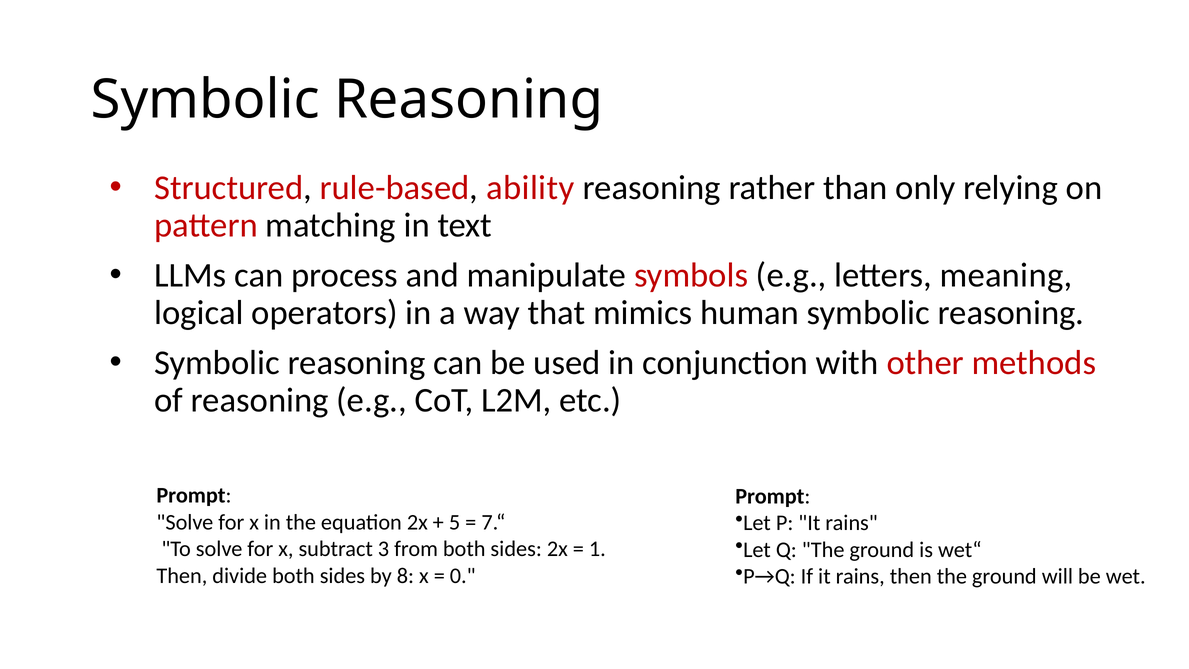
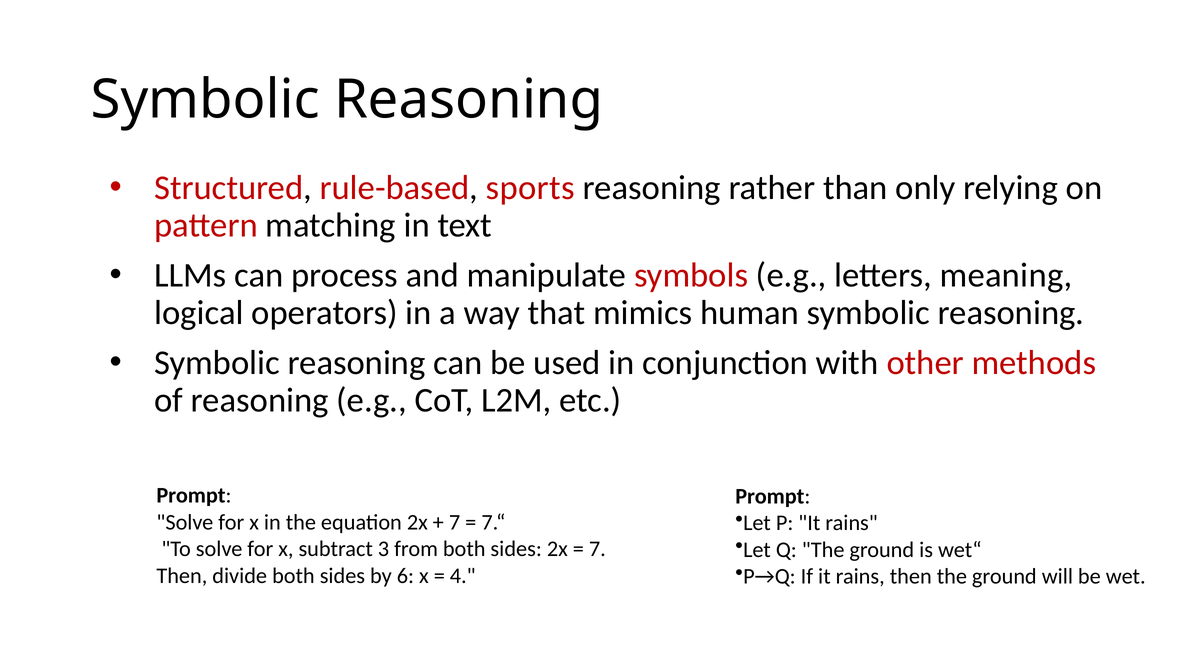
ability: ability -> sports
5 at (455, 522): 5 -> 7
1 at (597, 549): 1 -> 7
8: 8 -> 6
0: 0 -> 4
